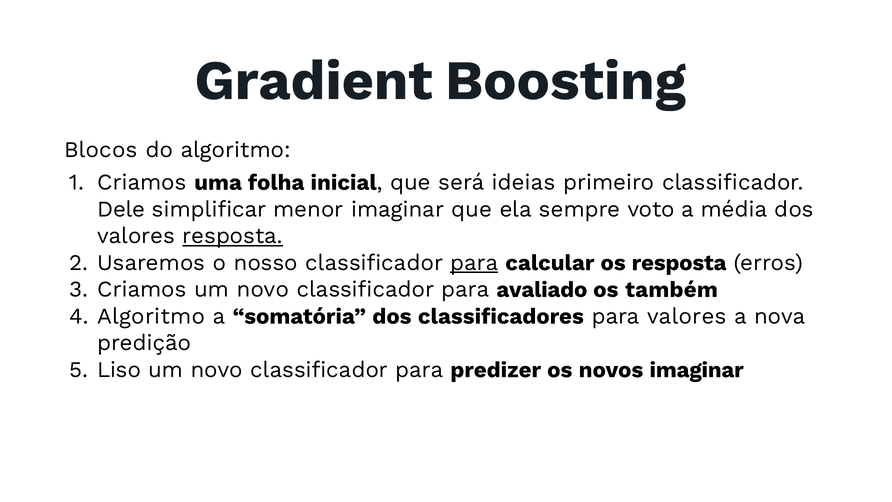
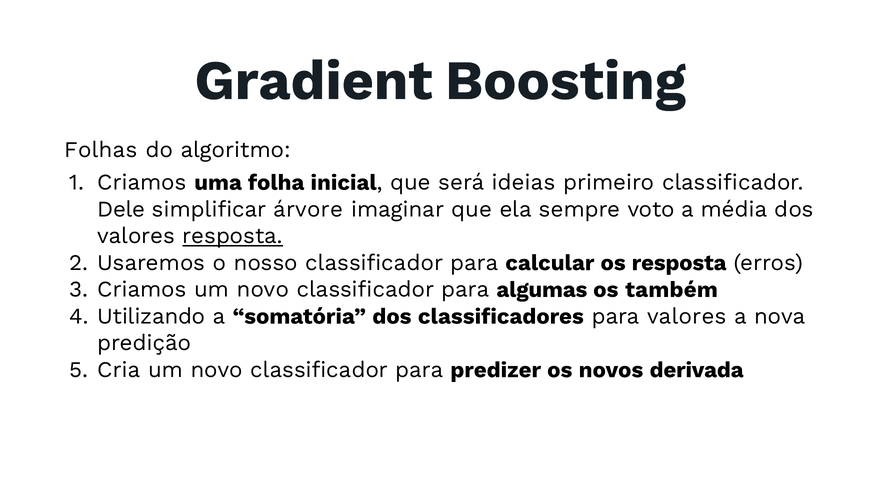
Blocos: Blocos -> Folhas
menor: menor -> árvore
para at (474, 263) underline: present -> none
avaliado: avaliado -> algumas
Algoritmo at (151, 316): Algoritmo -> Utilizando
Liso: Liso -> Cria
novos imaginar: imaginar -> derivada
